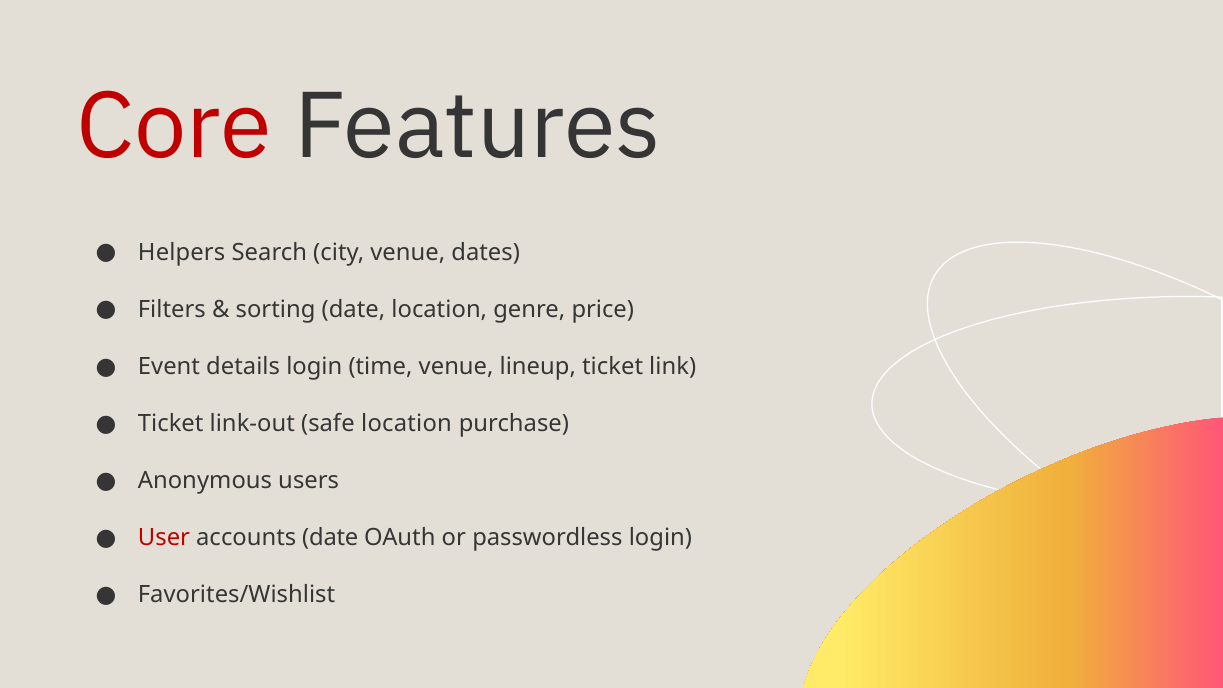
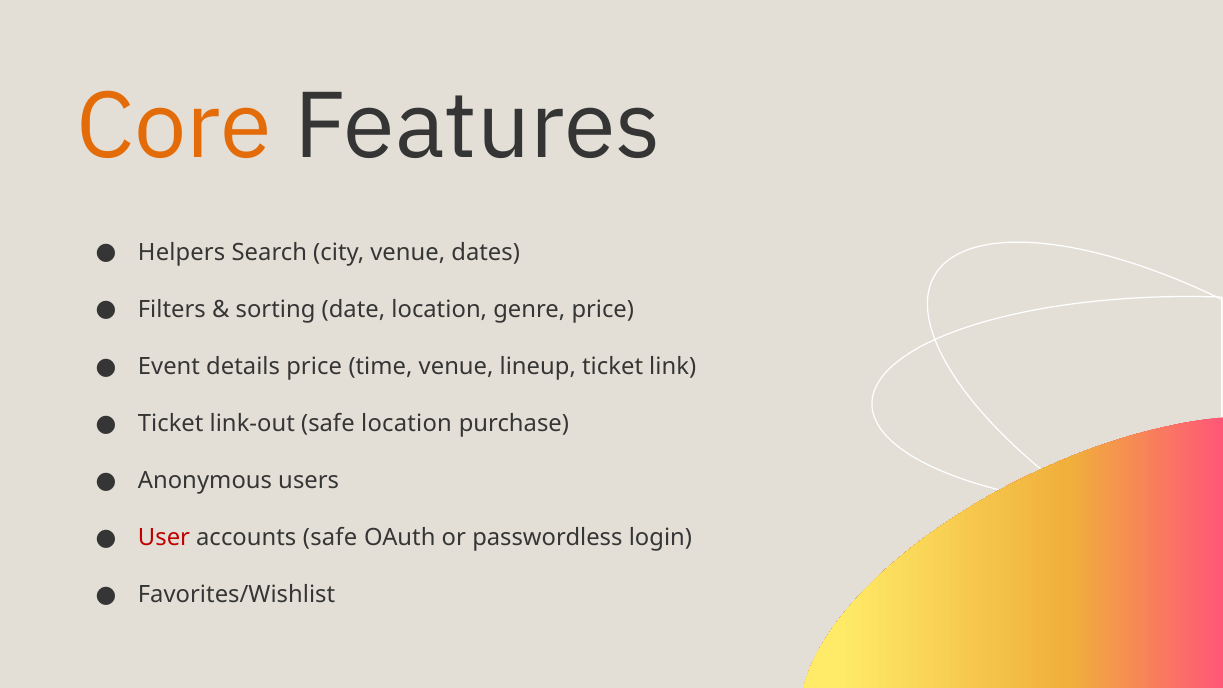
Core colour: red -> orange
details login: login -> price
accounts date: date -> safe
